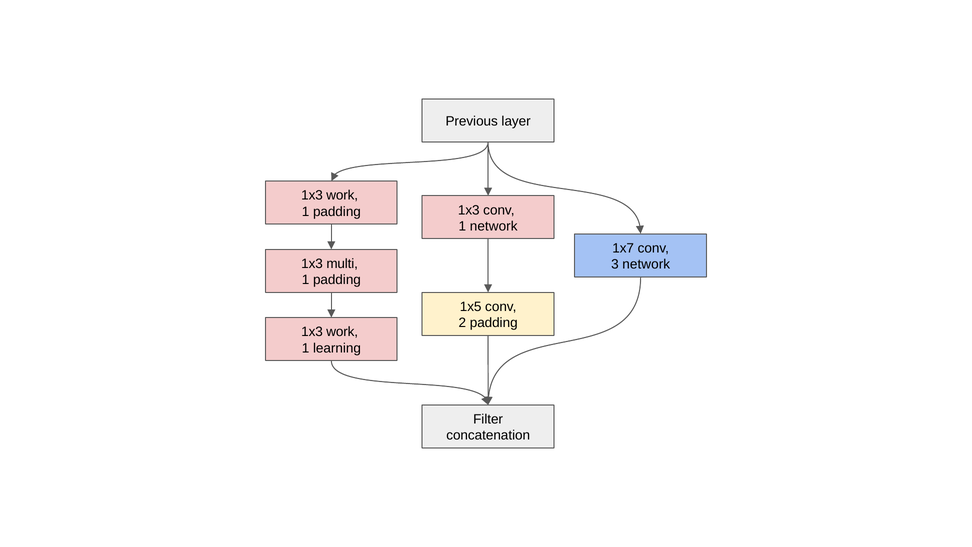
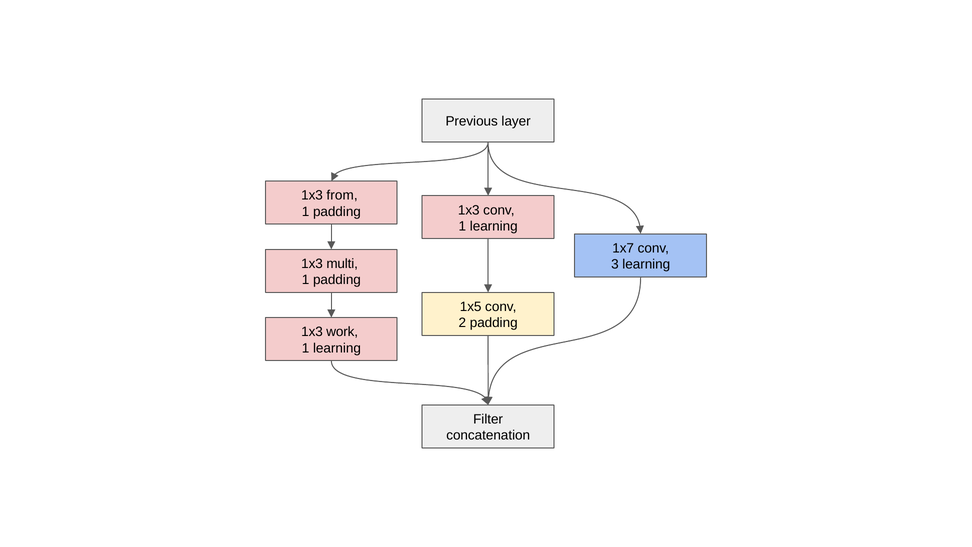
work at (342, 195): work -> from
network at (494, 226): network -> learning
3 network: network -> learning
